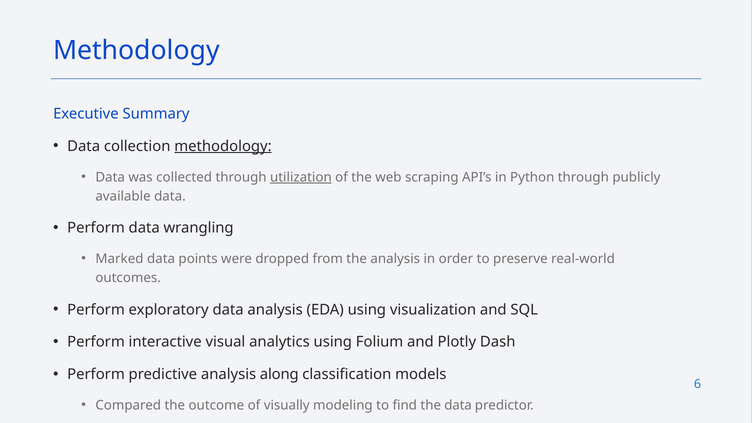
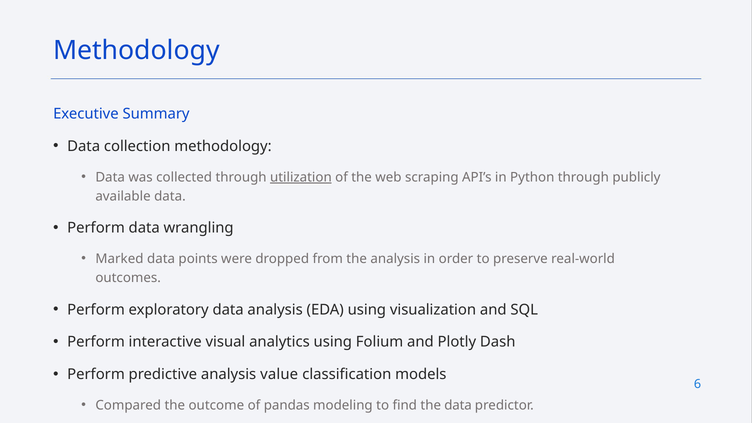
methodology at (223, 146) underline: present -> none
along: along -> value
visually: visually -> pandas
